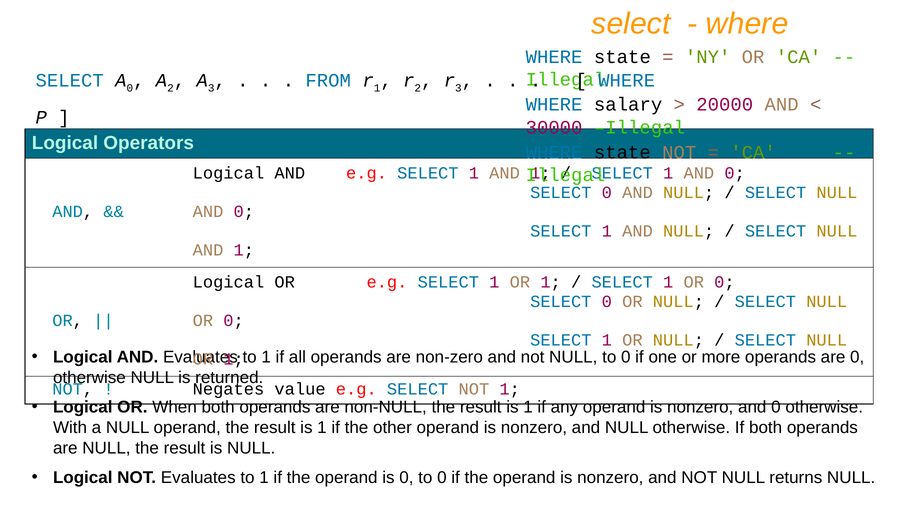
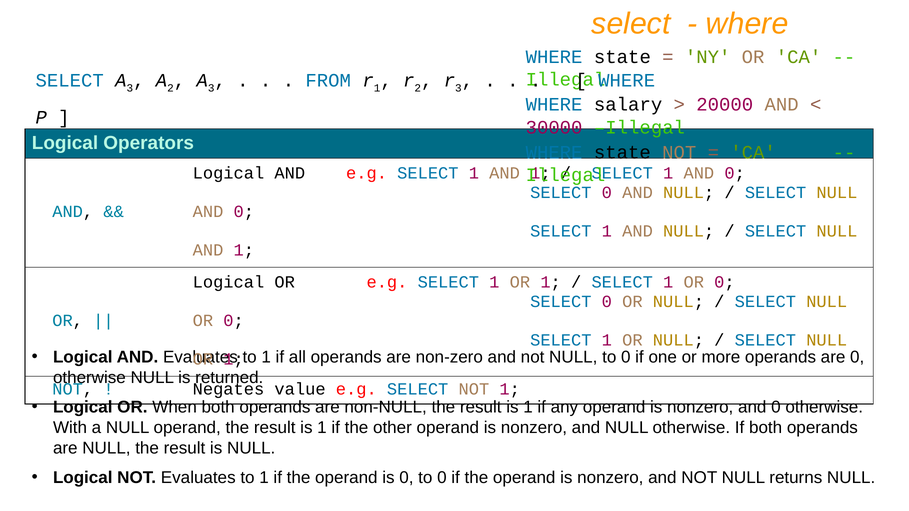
SELECT A 0: 0 -> 3
